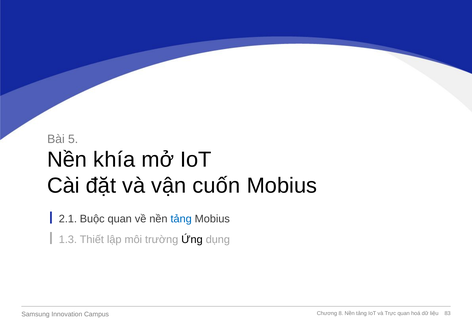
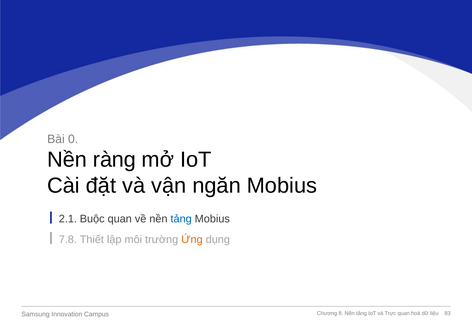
5: 5 -> 0
khía: khía -> ràng
cuốn: cuốn -> ngăn
1.3: 1.3 -> 7.8
Ứng colour: black -> orange
